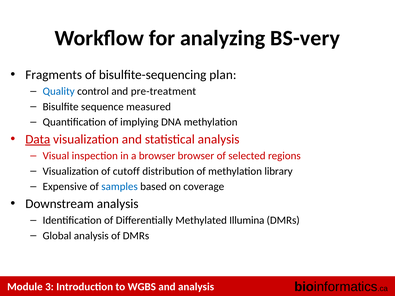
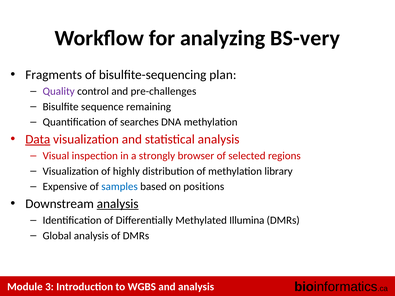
Quality colour: blue -> purple
pre-treatment: pre-treatment -> pre-challenges
measured: measured -> remaining
implying: implying -> searches
a browser: browser -> strongly
cutoff: cutoff -> highly
coverage: coverage -> positions
analysis at (118, 204) underline: none -> present
